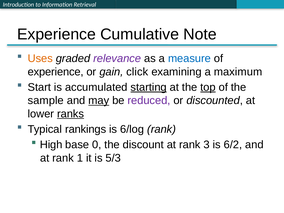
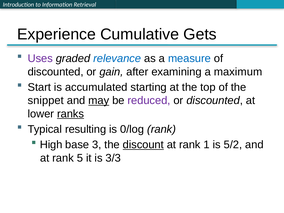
Note: Note -> Gets
Uses colour: orange -> purple
relevance colour: purple -> blue
experience at (56, 72): experience -> discounted
click: click -> after
starting underline: present -> none
top underline: present -> none
sample: sample -> snippet
rankings: rankings -> resulting
6/log: 6/log -> 0/log
0: 0 -> 3
discount underline: none -> present
3: 3 -> 1
6/2: 6/2 -> 5/2
1: 1 -> 5
5/3: 5/3 -> 3/3
